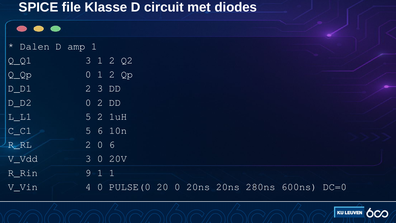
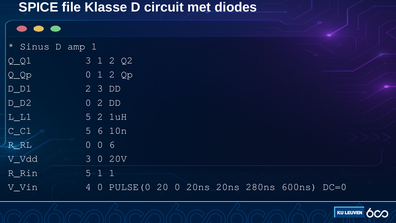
Dalen: Dalen -> Sinus
R_RL 2: 2 -> 0
R_Rin 9: 9 -> 5
